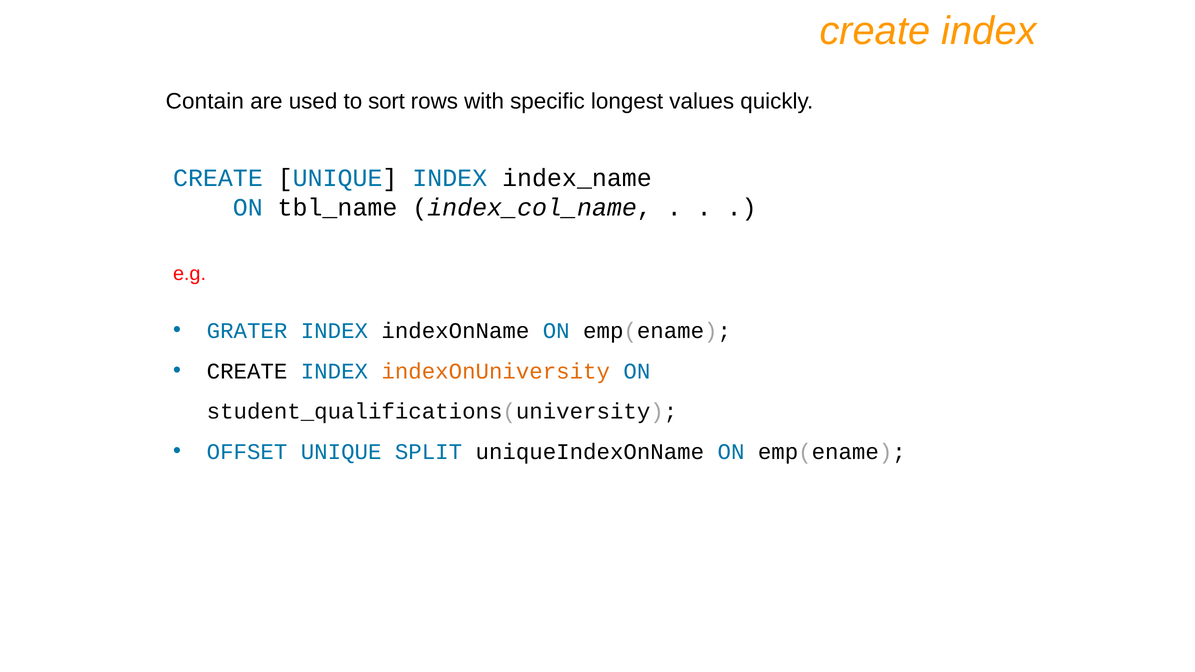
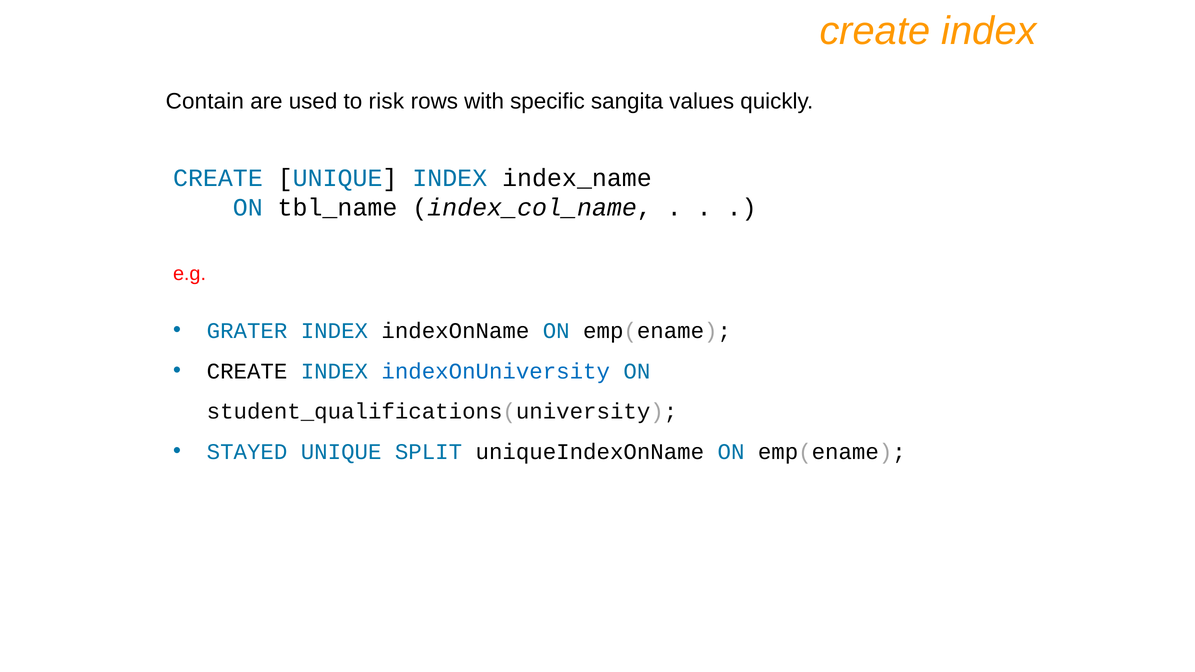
sort: sort -> risk
longest: longest -> sangita
indexOnUniversity colour: orange -> blue
OFFSET: OFFSET -> STAYED
